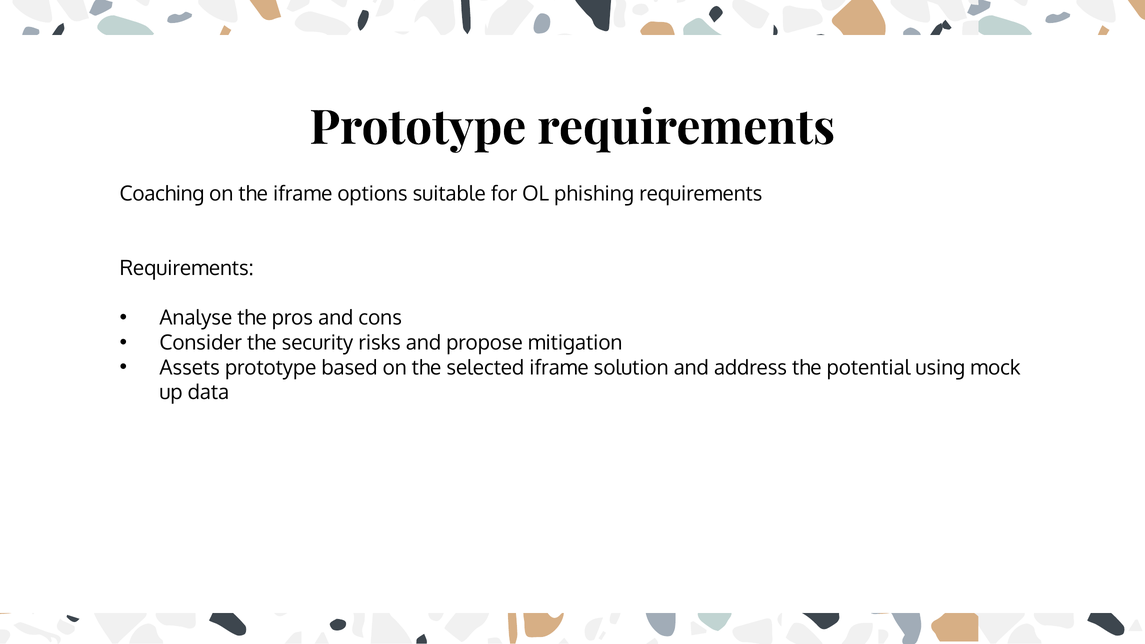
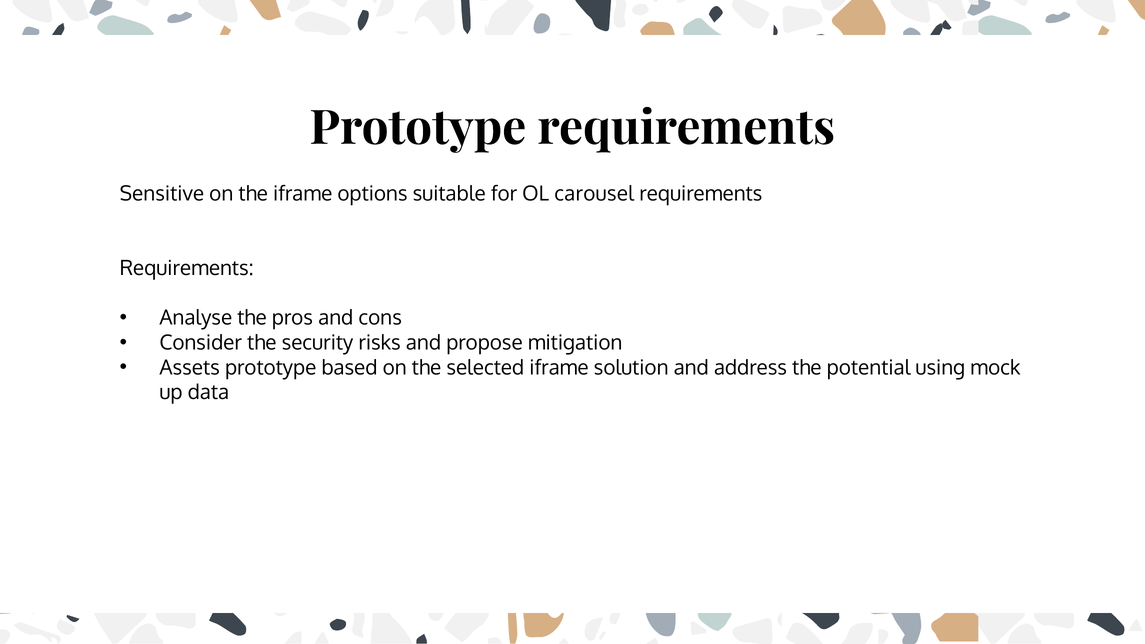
Coaching: Coaching -> Sensitive
phishing: phishing -> carousel
